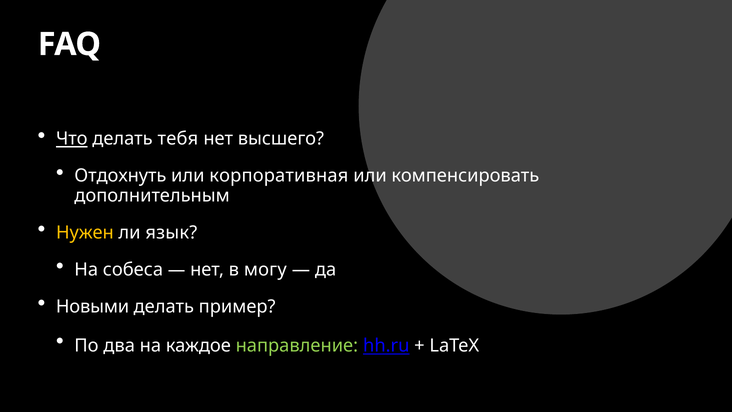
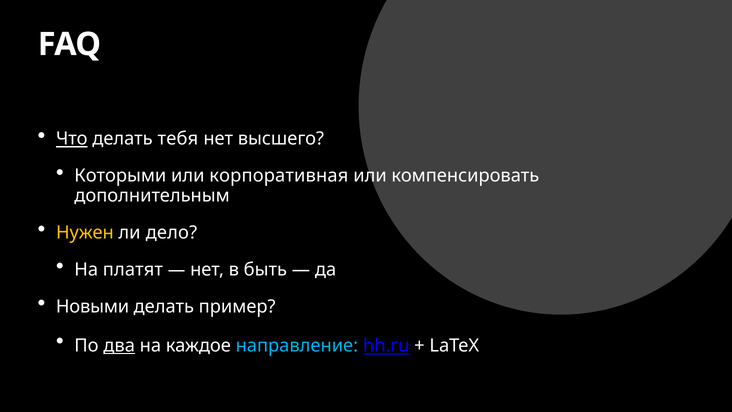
Отдохнуть: Отдохнуть -> Которыми
язык: язык -> дело
собеса: собеса -> платят
могу: могу -> быть
два underline: none -> present
направление colour: light green -> light blue
